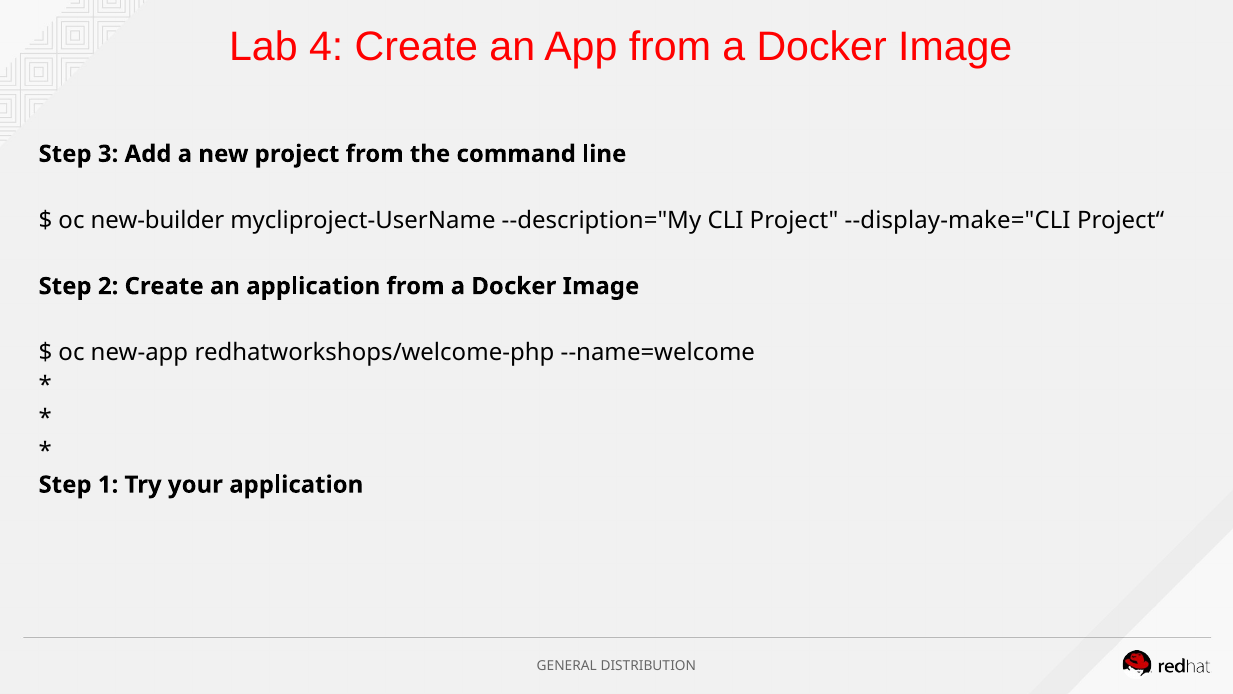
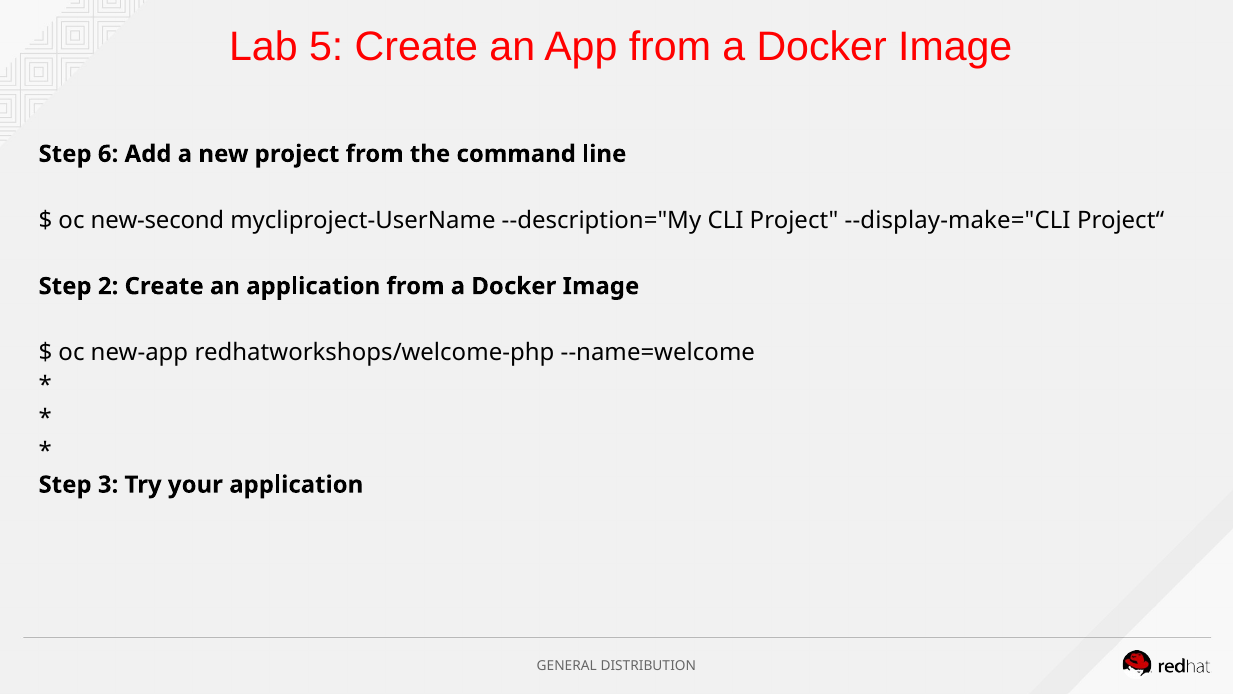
4: 4 -> 5
3: 3 -> 6
new-builder: new-builder -> new-second
1: 1 -> 3
